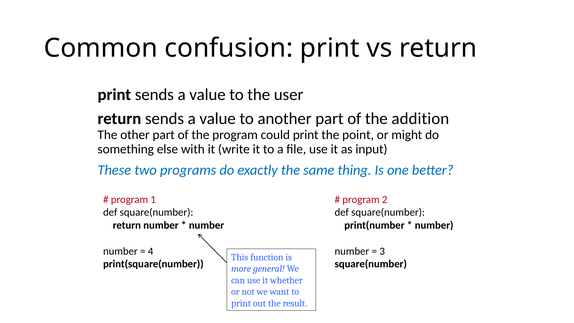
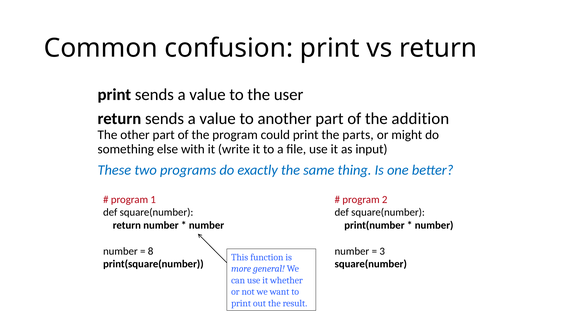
point: point -> parts
4: 4 -> 8
